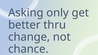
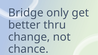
Asking: Asking -> Bridge
